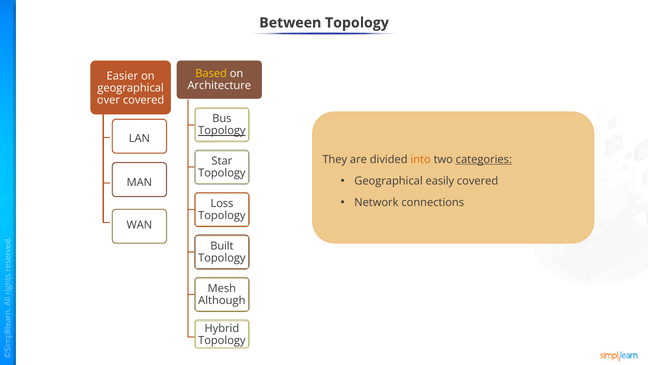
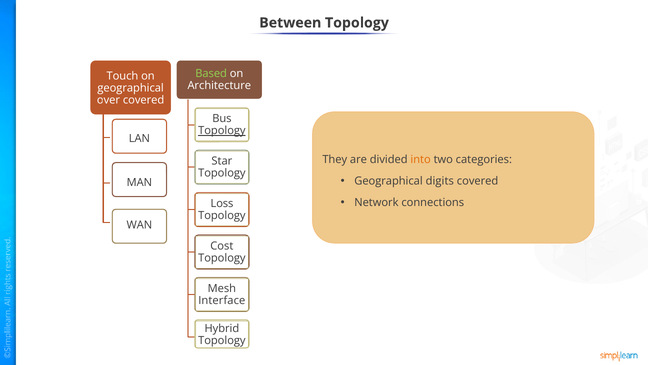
Based colour: yellow -> light green
Easier: Easier -> Touch
categories underline: present -> none
easily: easily -> digits
Built: Built -> Cost
Although: Although -> Interface
